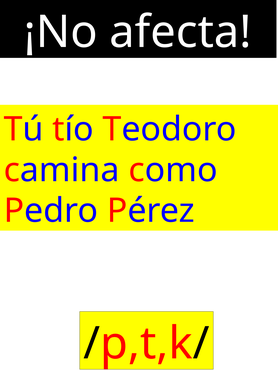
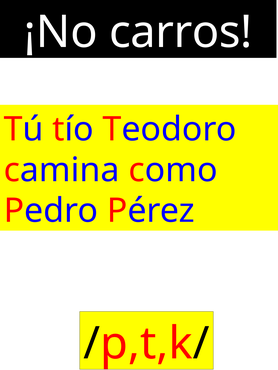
afecta: afecta -> carros
